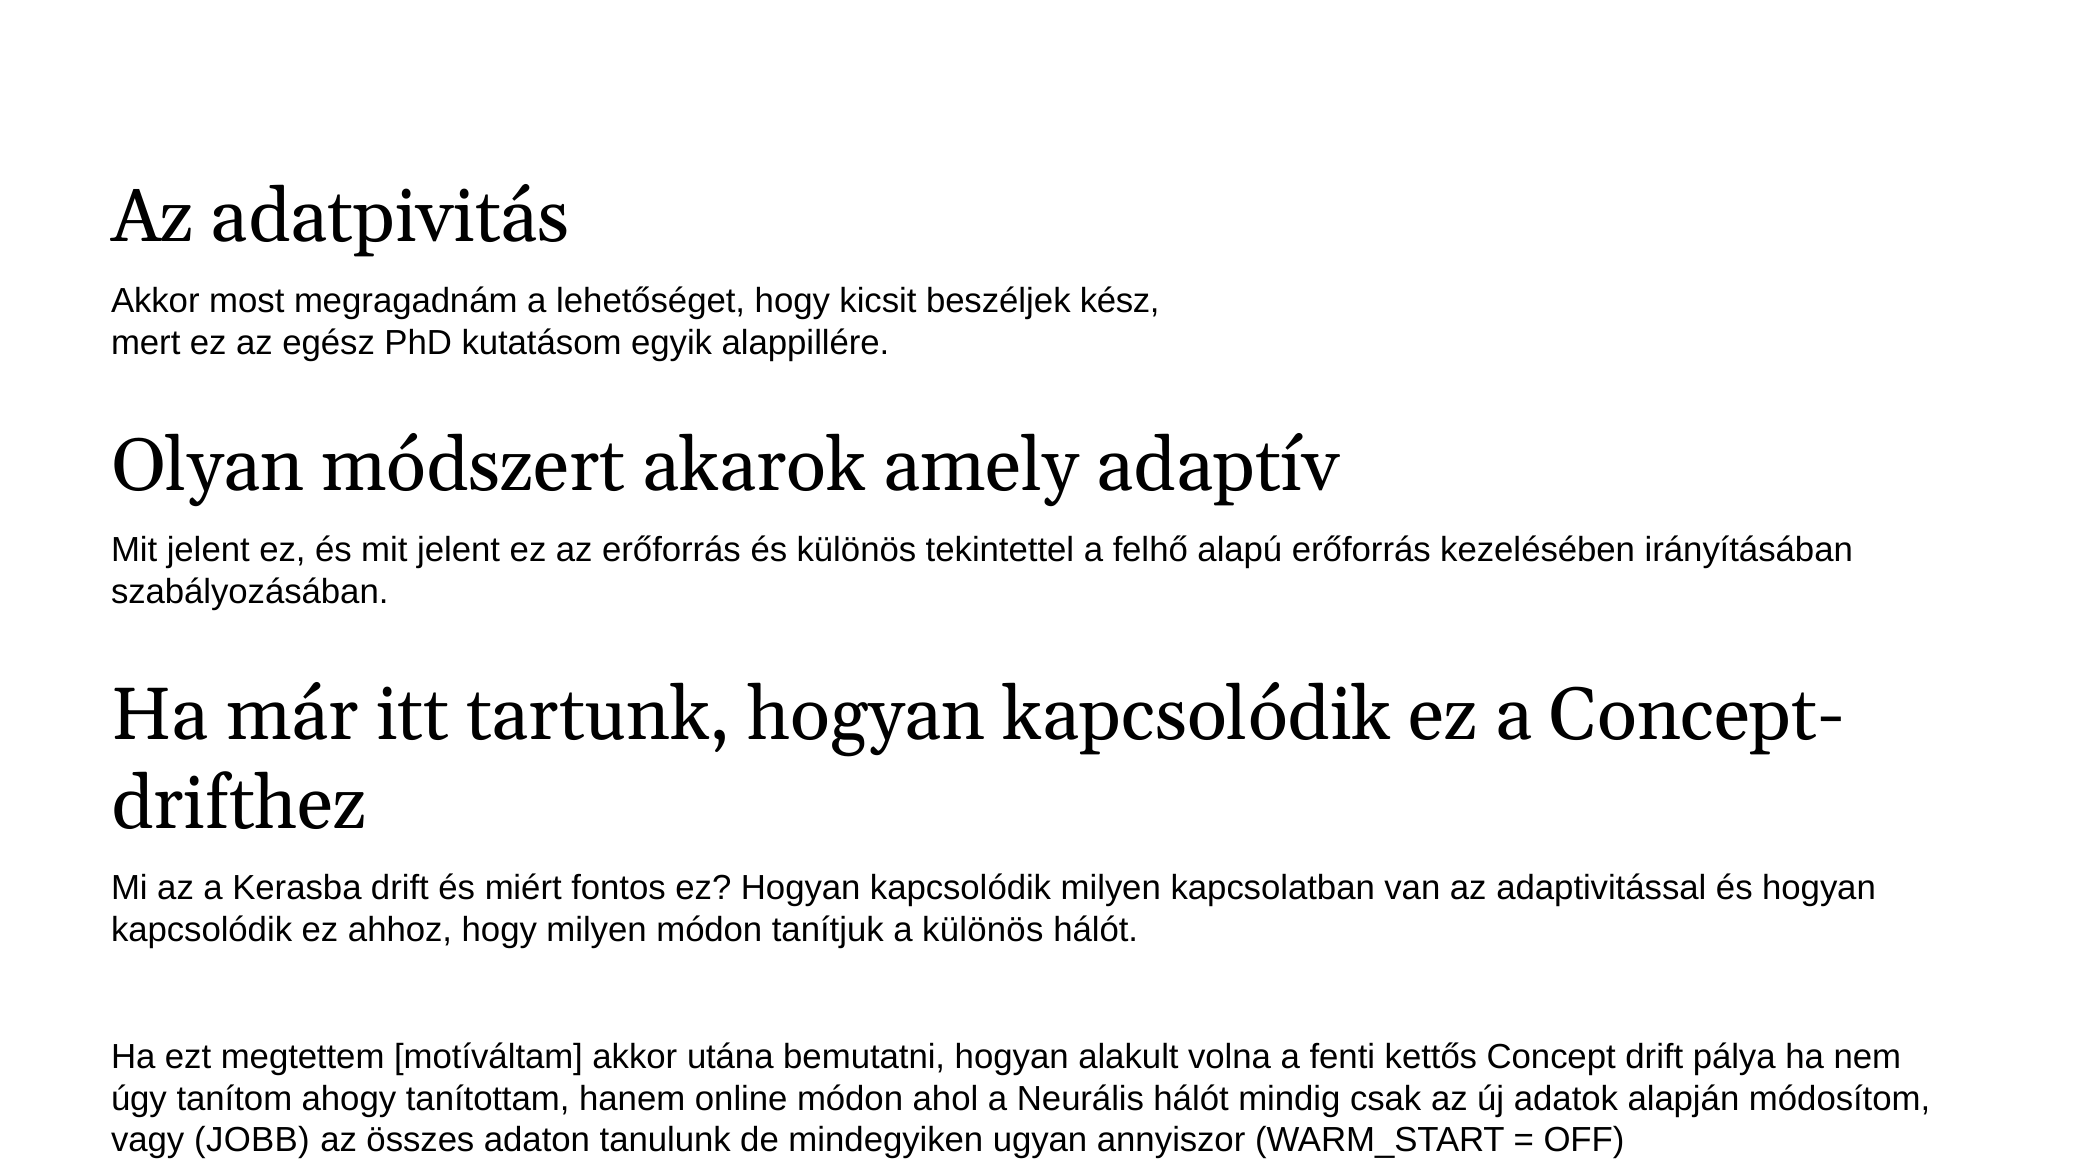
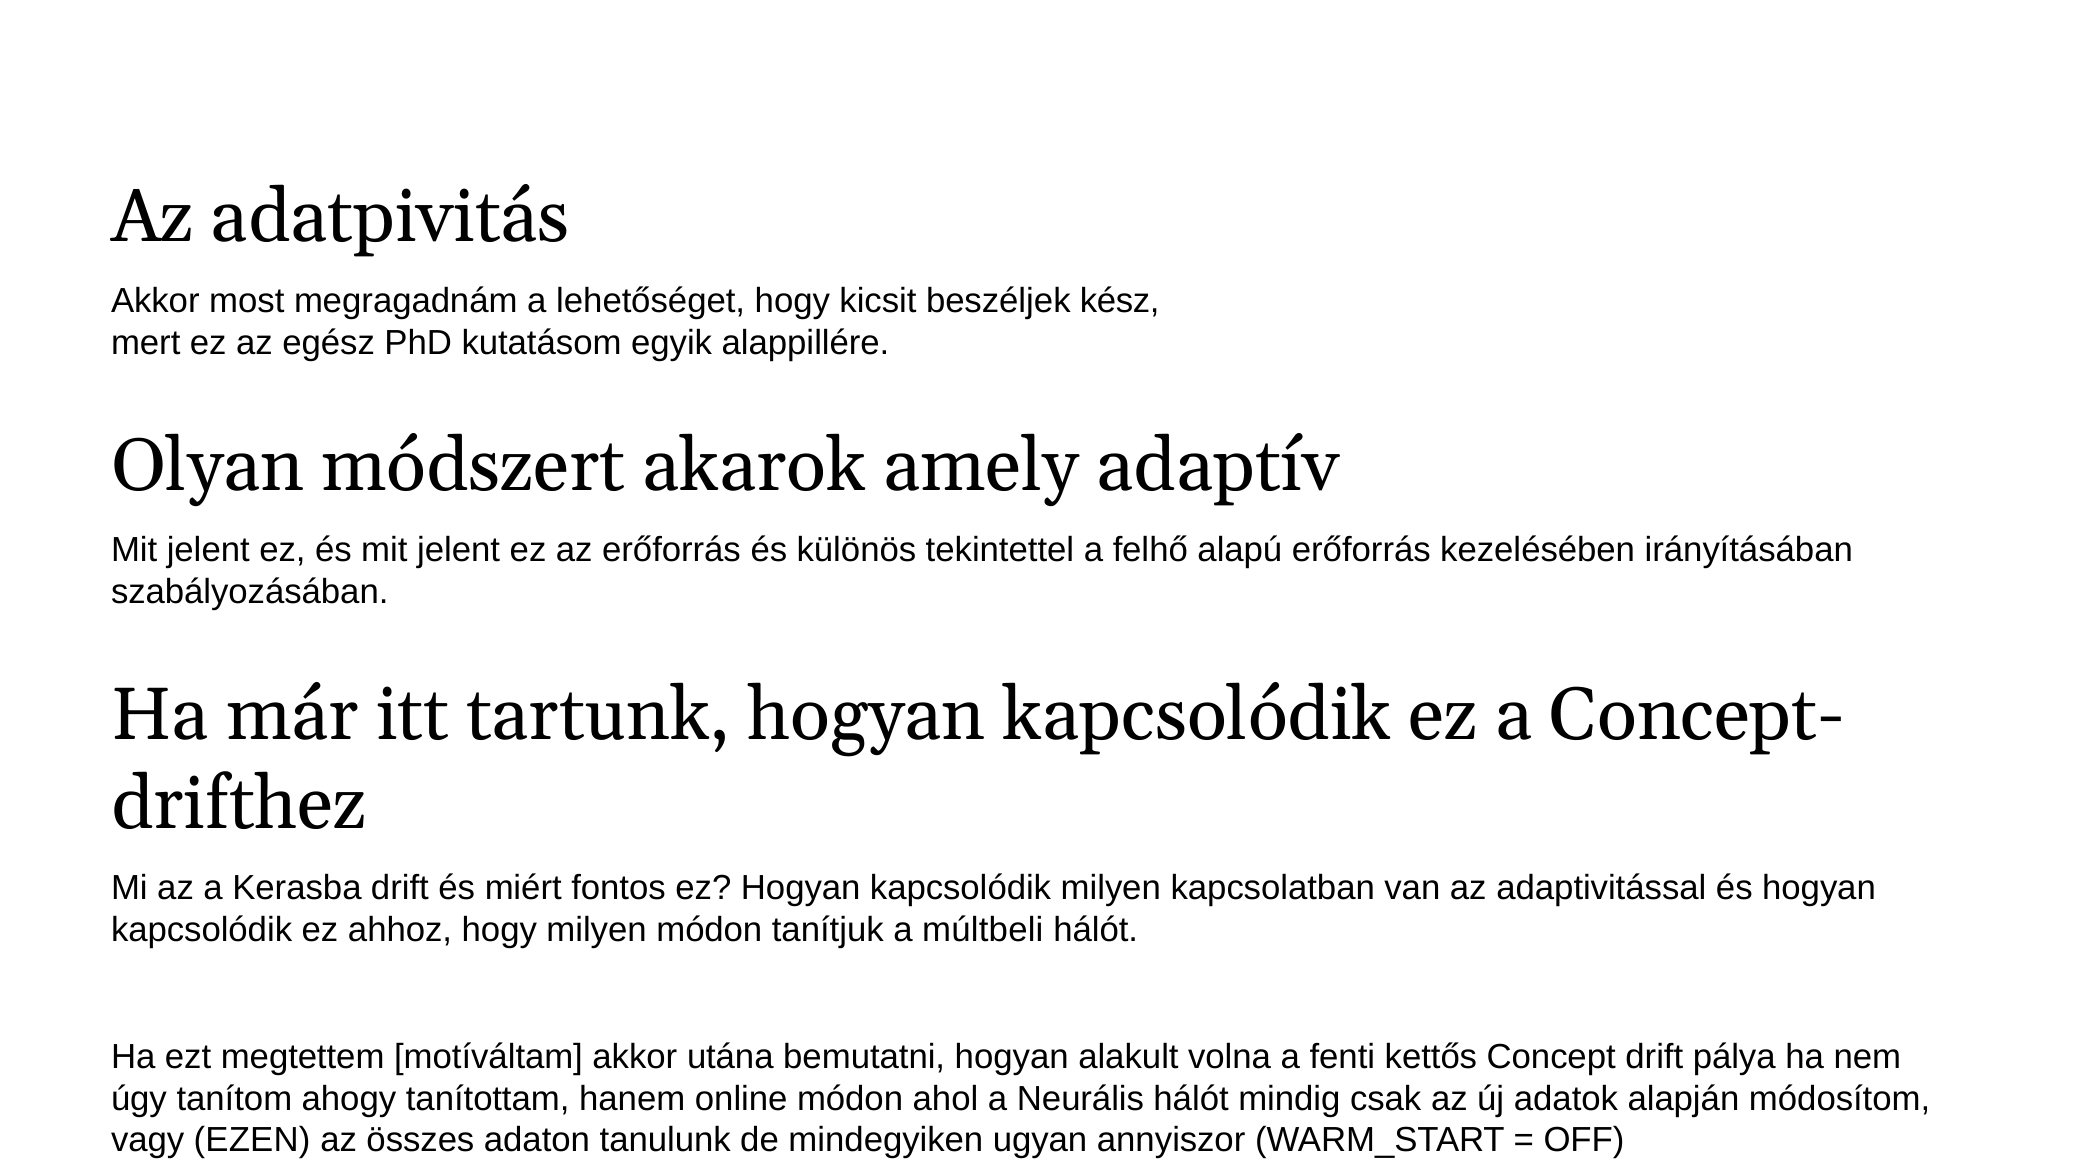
a különös: különös -> múltbeli
JOBB: JOBB -> EZEN
